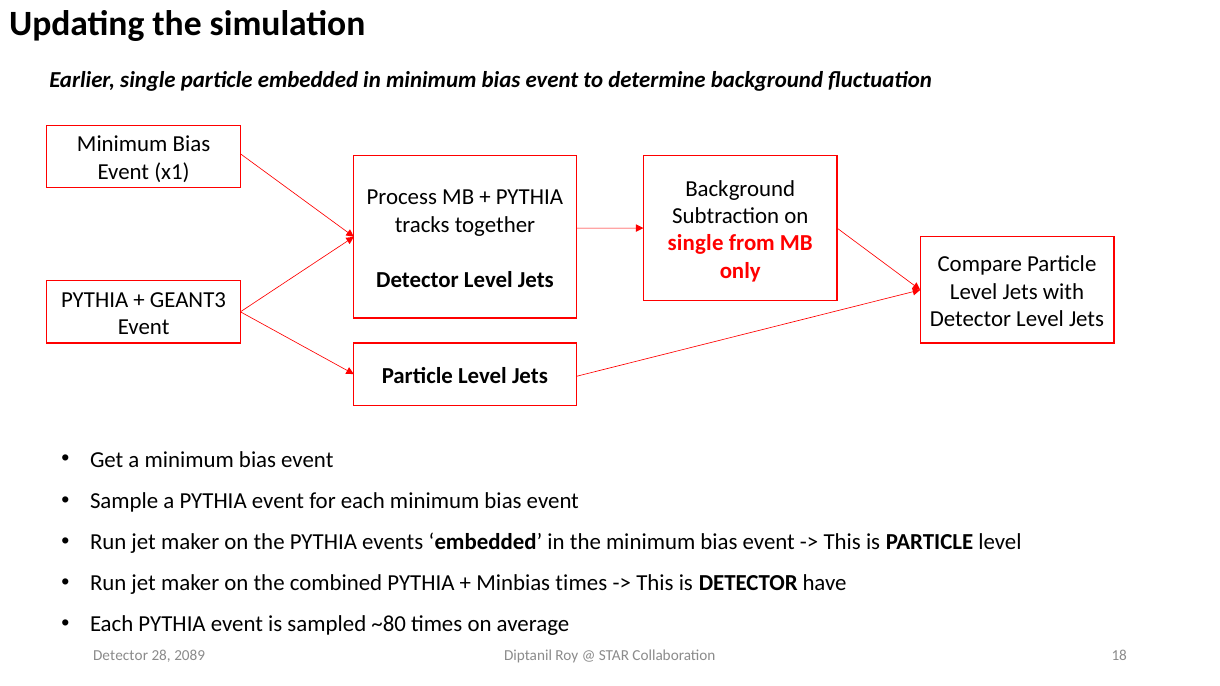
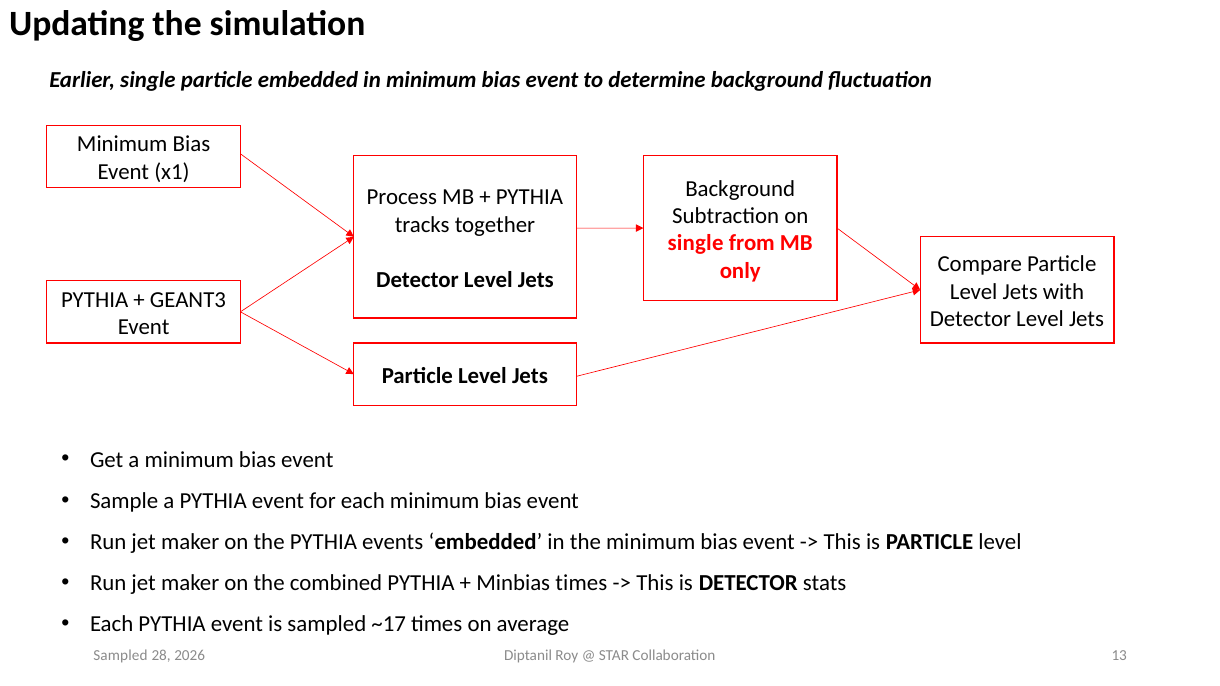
have: have -> stats
~80: ~80 -> ~17
18: 18 -> 13
Detector at (121, 655): Detector -> Sampled
2089: 2089 -> 2026
